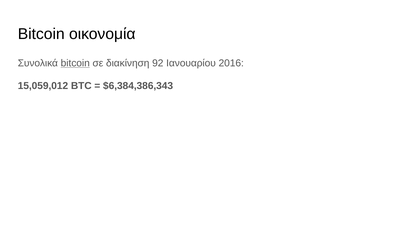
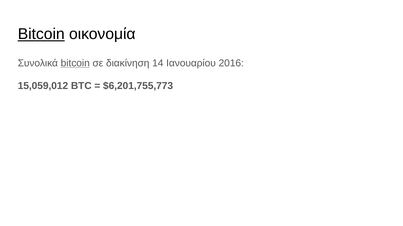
Bitcoin at (41, 34) underline: none -> present
92: 92 -> 14
$6,384,386,343: $6,384,386,343 -> $6,201,755,773
